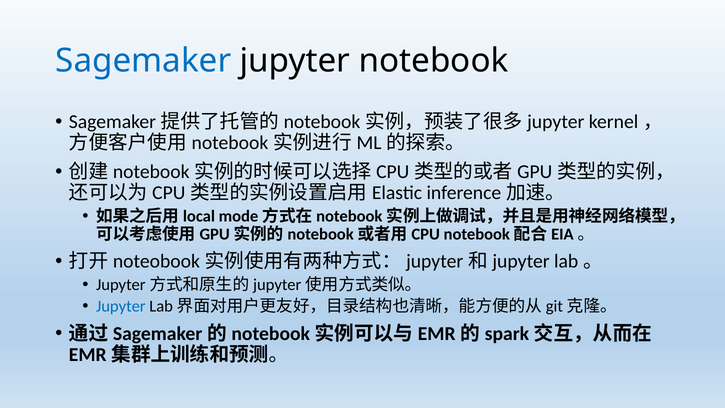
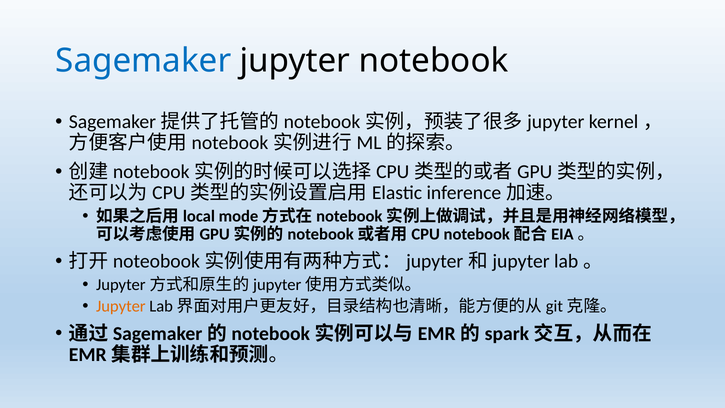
Jupyter at (121, 306) colour: blue -> orange
